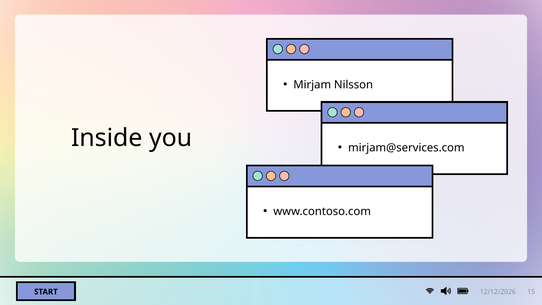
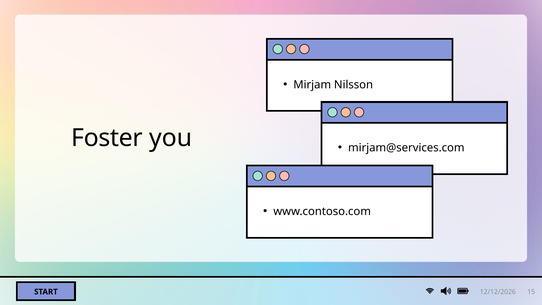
Inside: Inside -> Foster
